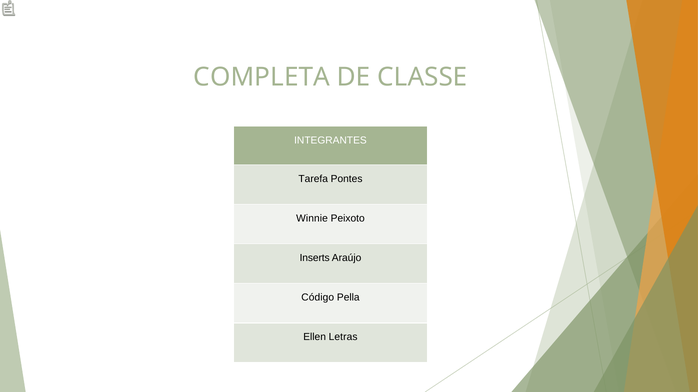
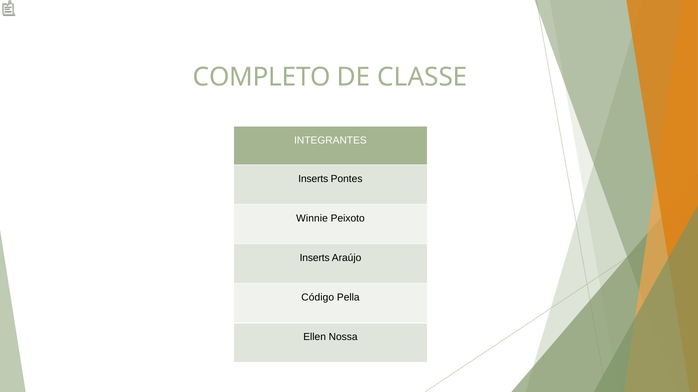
COMPLETA: COMPLETA -> COMPLETO
Tarefa at (313, 179): Tarefa -> Inserts
Letras: Letras -> Nossa
